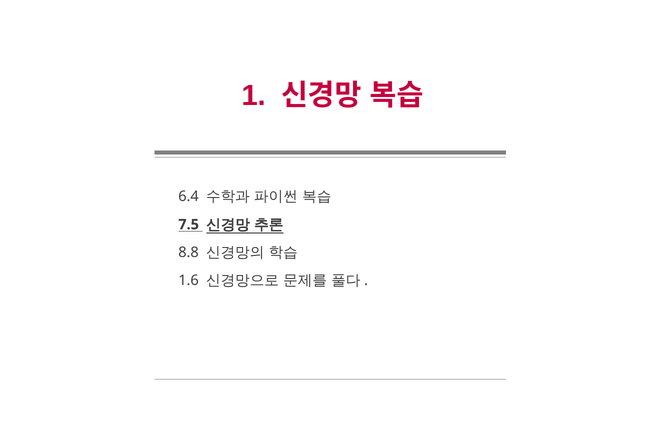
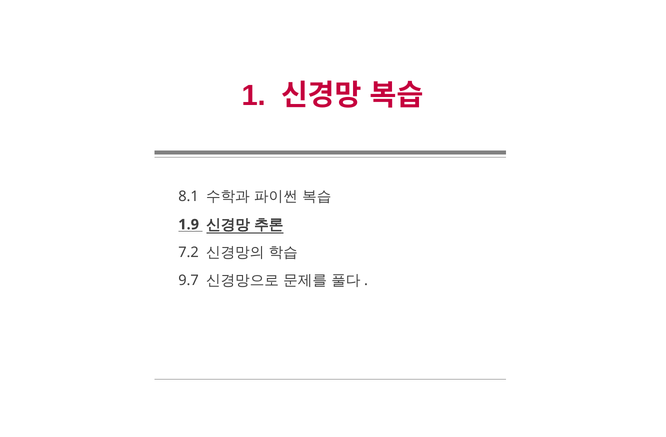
6.4: 6.4 -> 8.1
7.5: 7.5 -> 1.9
8.8: 8.8 -> 7.2
1.6: 1.6 -> 9.7
